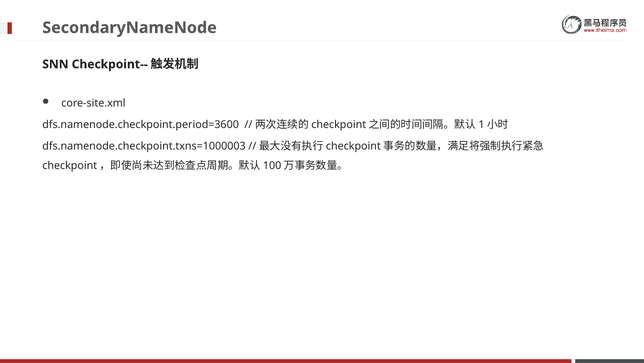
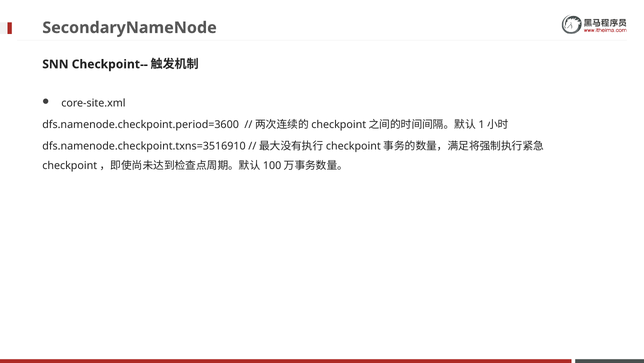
dfs.namenode.checkpoint.txns=1000003: dfs.namenode.checkpoint.txns=1000003 -> dfs.namenode.checkpoint.txns=3516910
